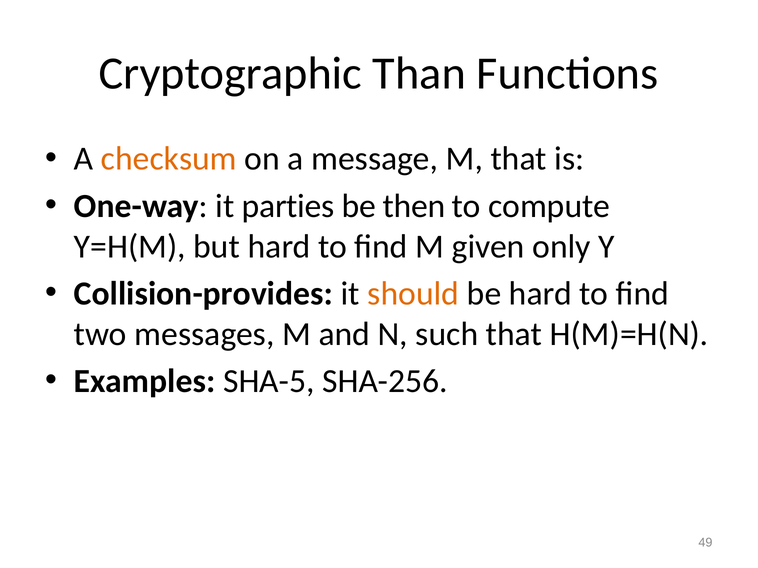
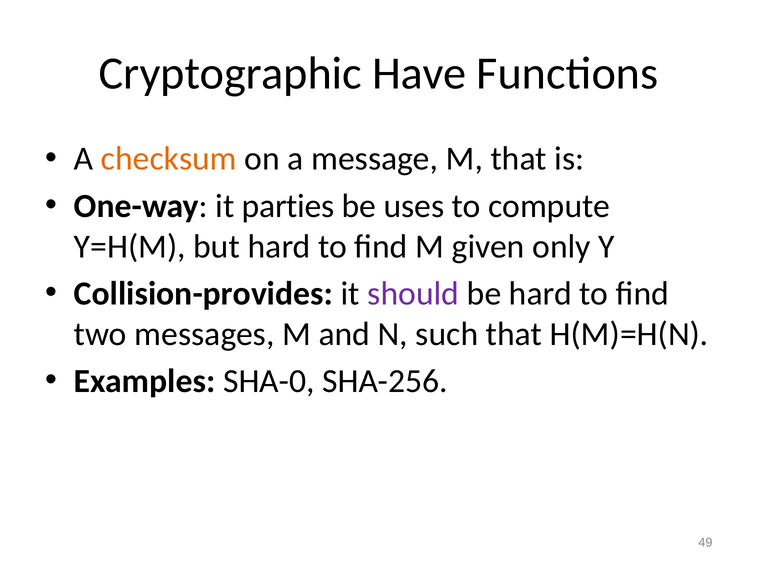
Than: Than -> Have
then: then -> uses
should colour: orange -> purple
SHA-5: SHA-5 -> SHA-0
